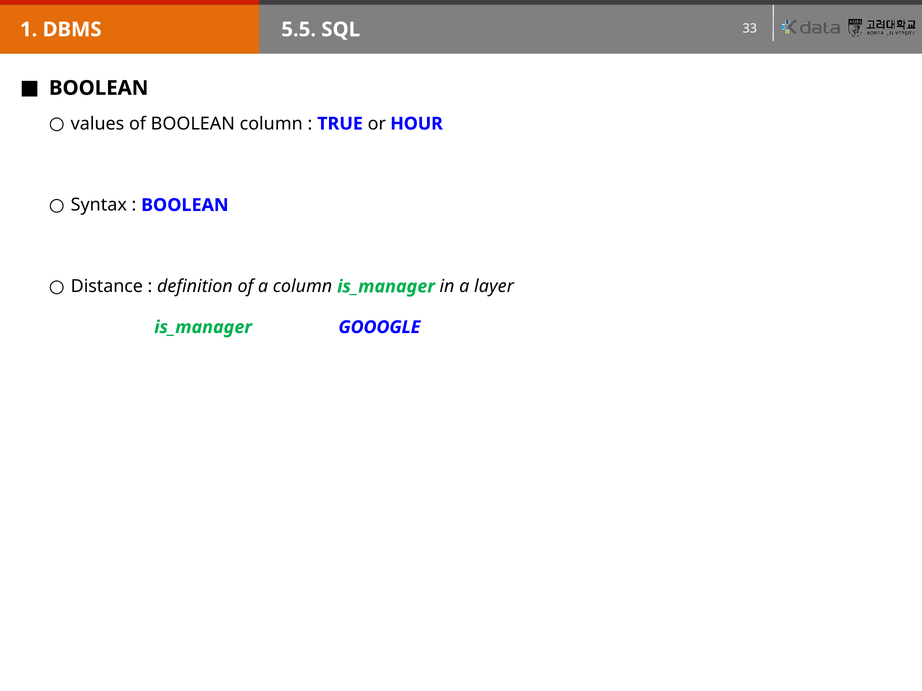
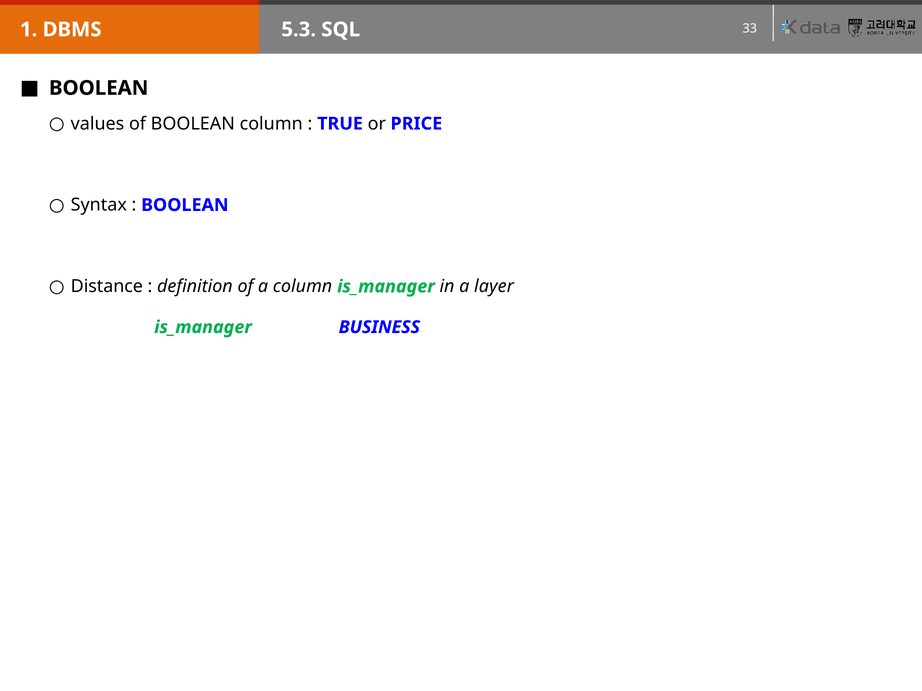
5.5: 5.5 -> 5.3
HOUR: HOUR -> PRICE
GOOOGLE: GOOOGLE -> BUSINESS
